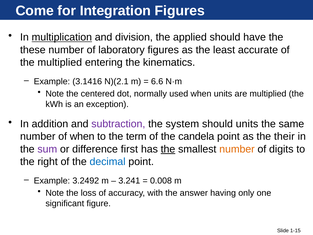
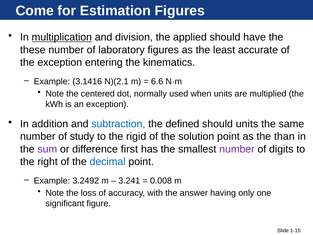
Integration: Integration -> Estimation
the multiplied: multiplied -> exception
subtraction colour: purple -> blue
system: system -> defined
of when: when -> study
term: term -> rigid
candela: candela -> solution
their: their -> than
the at (168, 149) underline: present -> none
number at (237, 149) colour: orange -> purple
